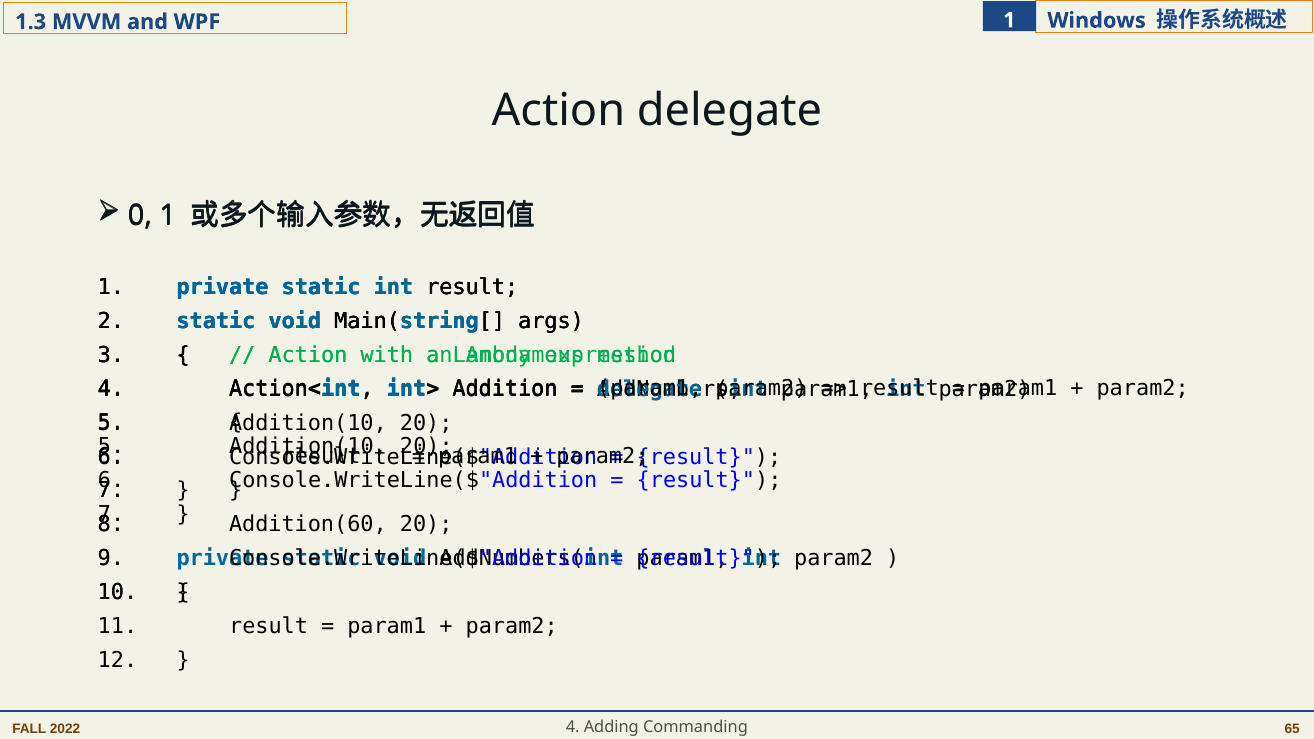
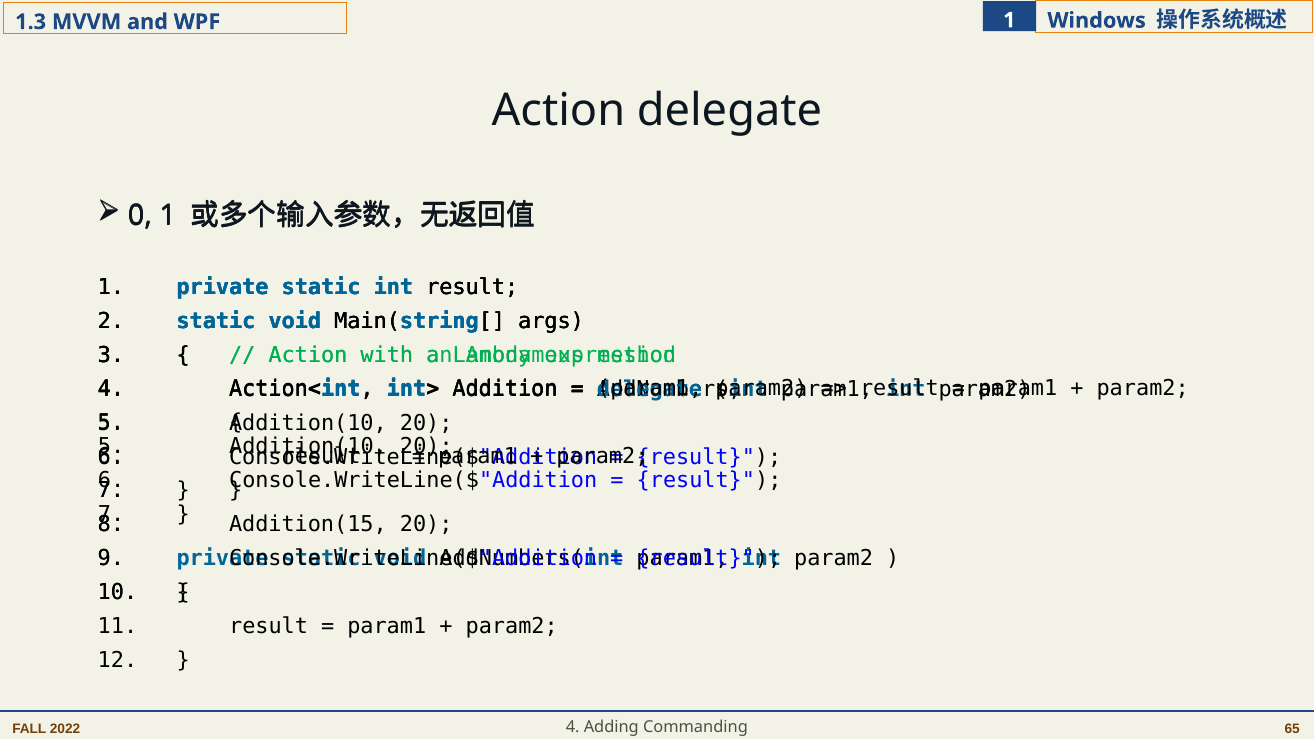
Addition(60: Addition(60 -> Addition(15
